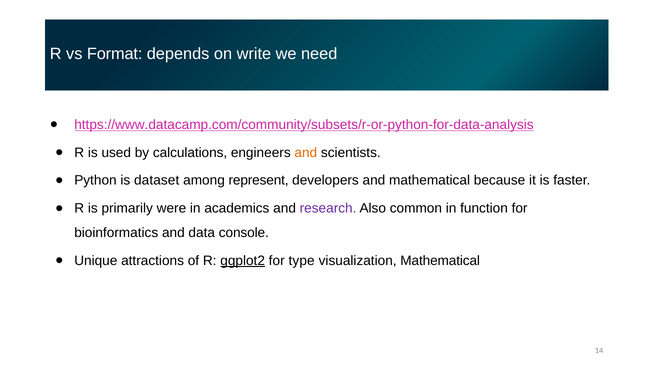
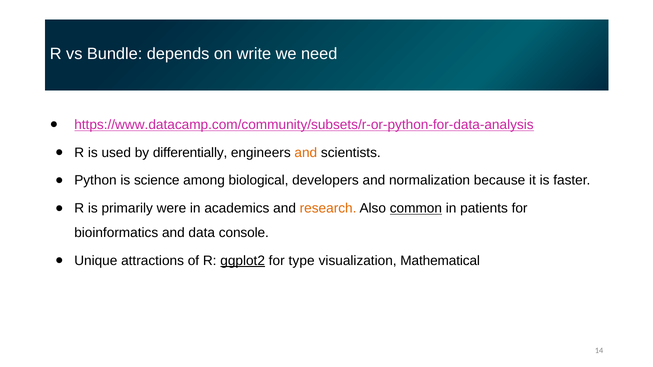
Format: Format -> Bundle
calculations: calculations -> differentially
dataset: dataset -> science
represent: represent -> biological
and mathematical: mathematical -> normalization
research colour: purple -> orange
common underline: none -> present
function: function -> patients
